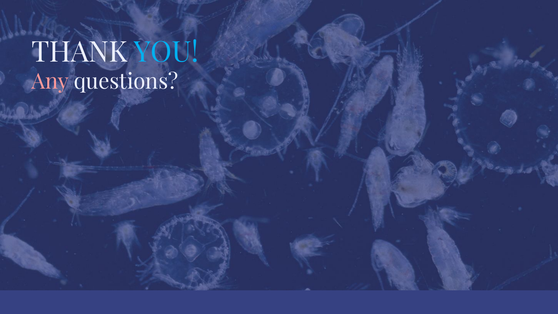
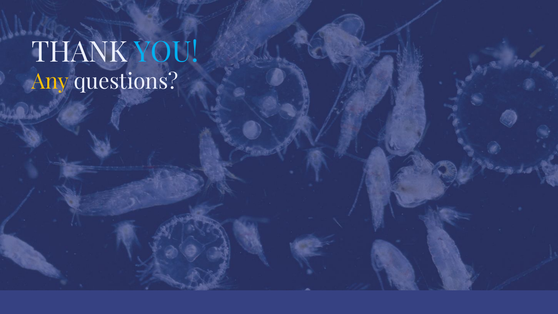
Any colour: pink -> yellow
